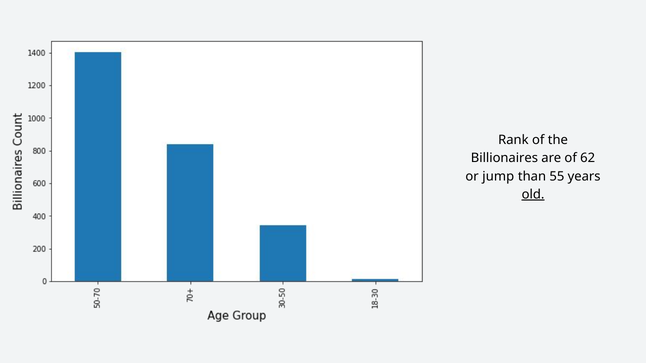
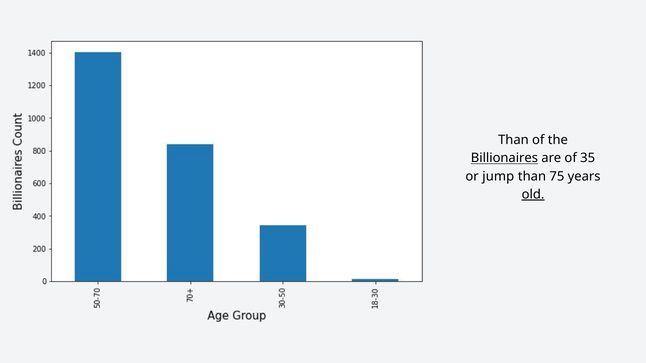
Rank at (513, 140): Rank -> Than
Billionaires underline: none -> present
62: 62 -> 35
55: 55 -> 75
